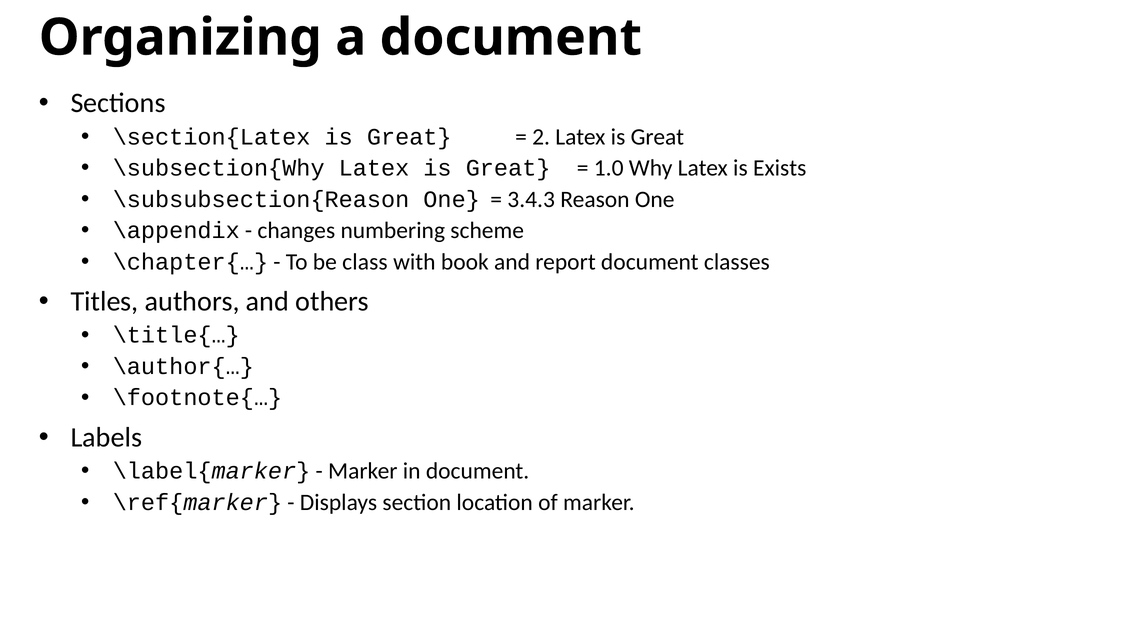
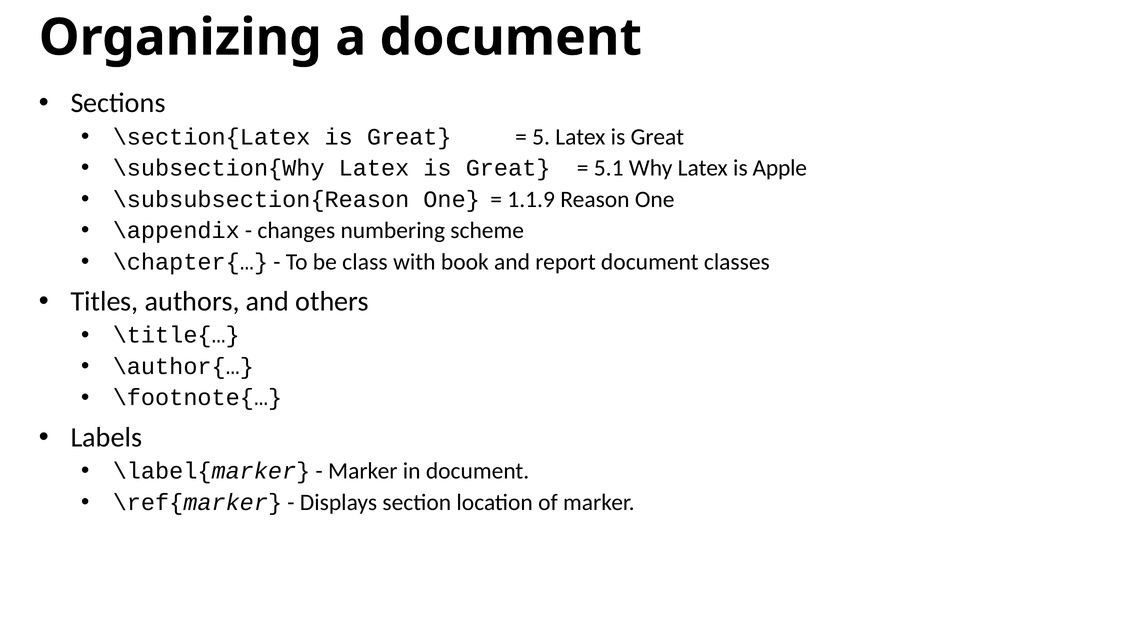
2: 2 -> 5
1.0: 1.0 -> 5.1
Exists: Exists -> Apple
3.4.3: 3.4.3 -> 1.1.9
